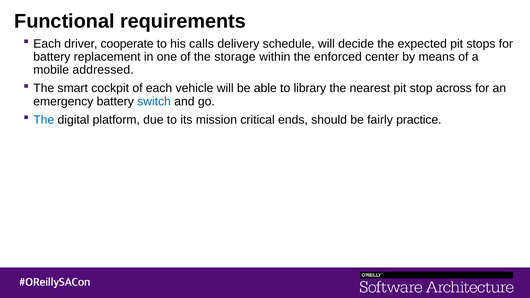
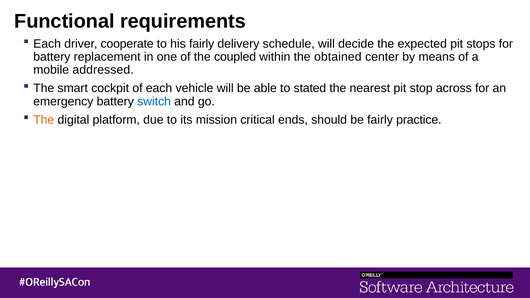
his calls: calls -> fairly
storage: storage -> coupled
enforced: enforced -> obtained
library: library -> stated
The at (44, 120) colour: blue -> orange
